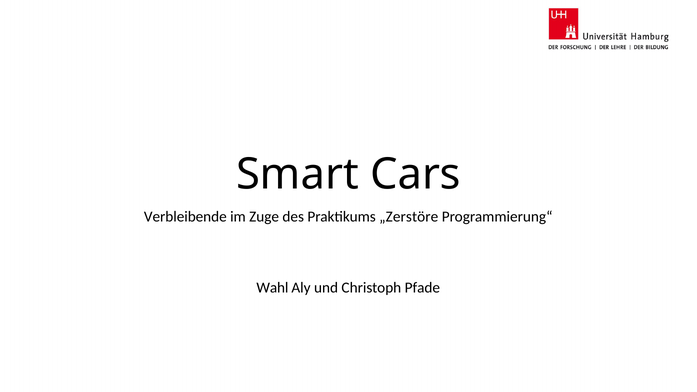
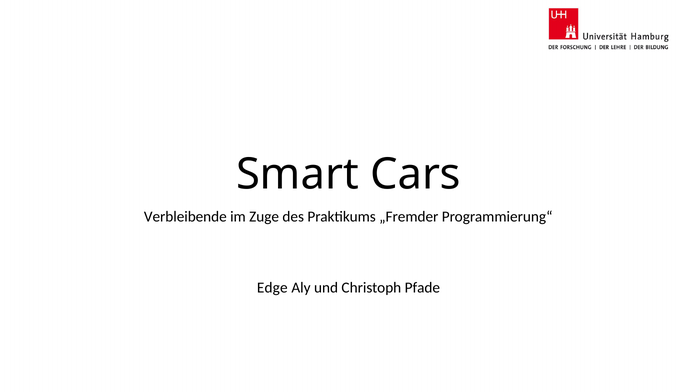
„Zerstöre: „Zerstöre -> „Fremder
Wahl: Wahl -> Edge
